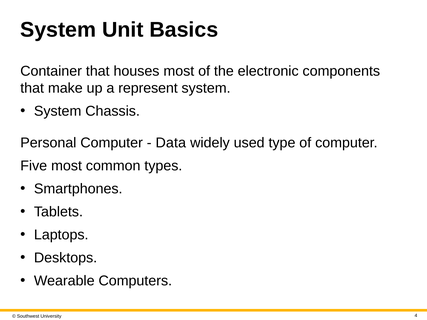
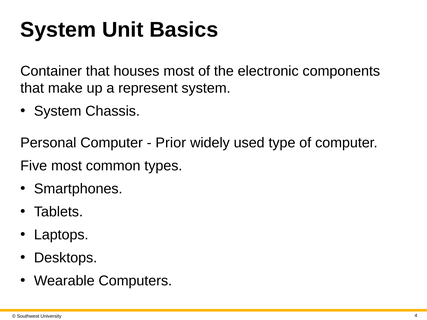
Data: Data -> Prior
